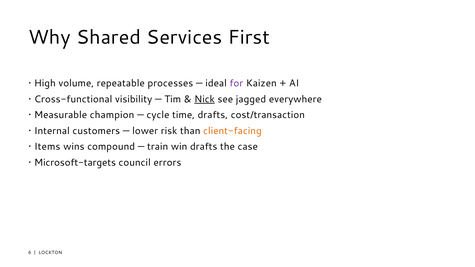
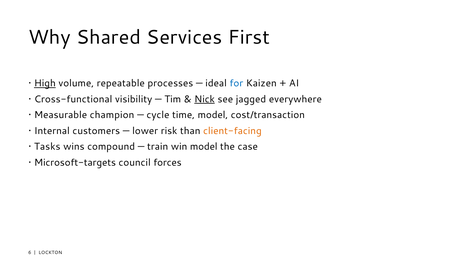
High underline: none -> present
for colour: purple -> blue
time drafts: drafts -> model
Items: Items -> Tasks
win drafts: drafts -> model
errors: errors -> forces
